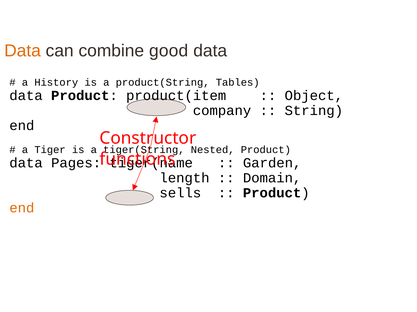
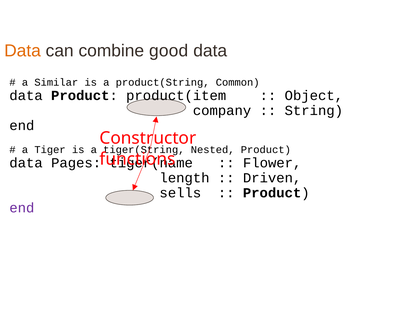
History: History -> Similar
Tables: Tables -> Common
Garden: Garden -> Flower
Domain: Domain -> Driven
end at (22, 208) colour: orange -> purple
